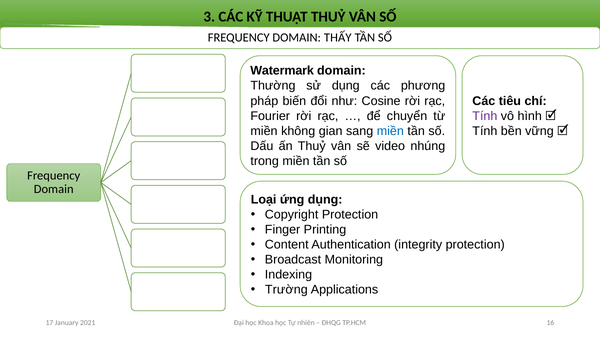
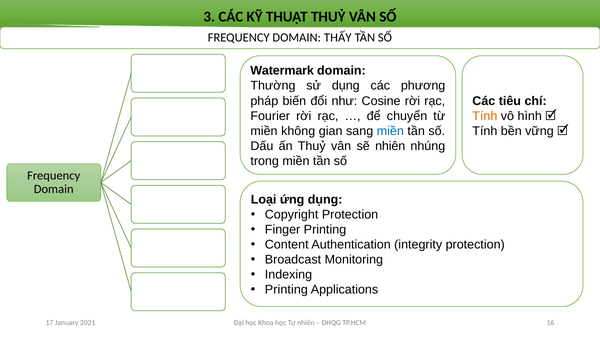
Tính at (485, 116) colour: purple -> orange
sẽ video: video -> nhiên
Trường at (286, 289): Trường -> Printing
